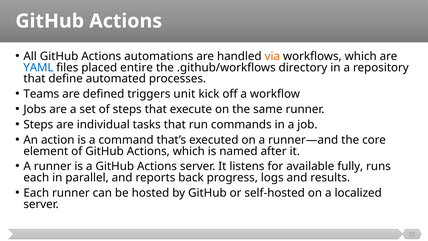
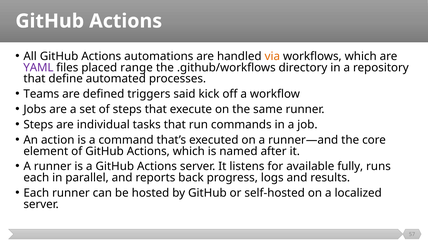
YAML colour: blue -> purple
entire: entire -> range
unit: unit -> said
